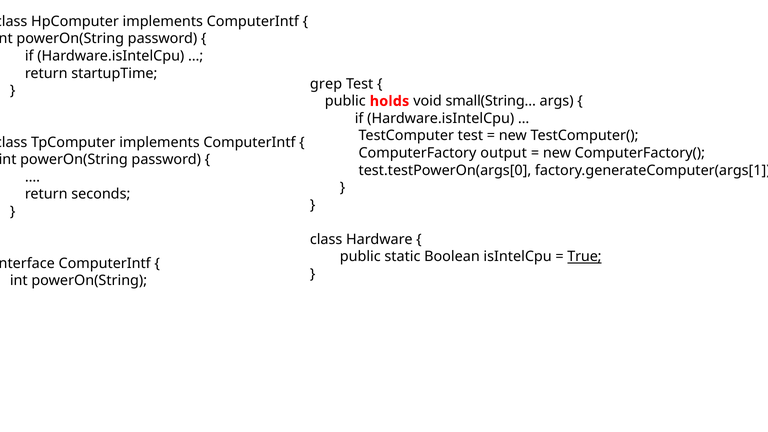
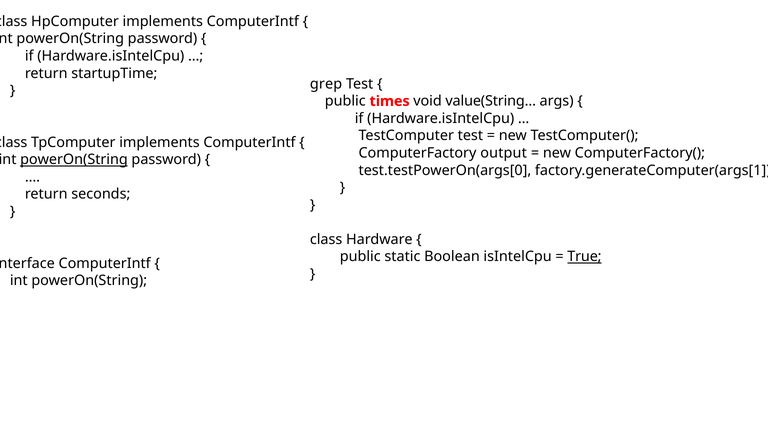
holds: holds -> times
small(String…: small(String… -> value(String…
powerOn(String at (74, 160) underline: none -> present
